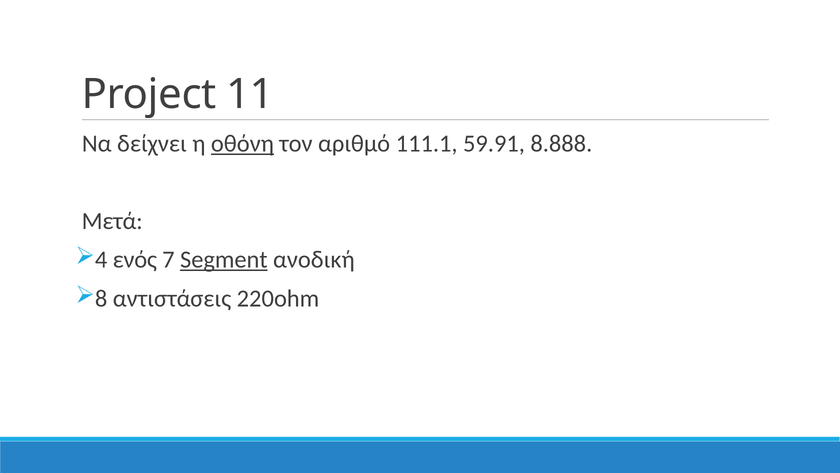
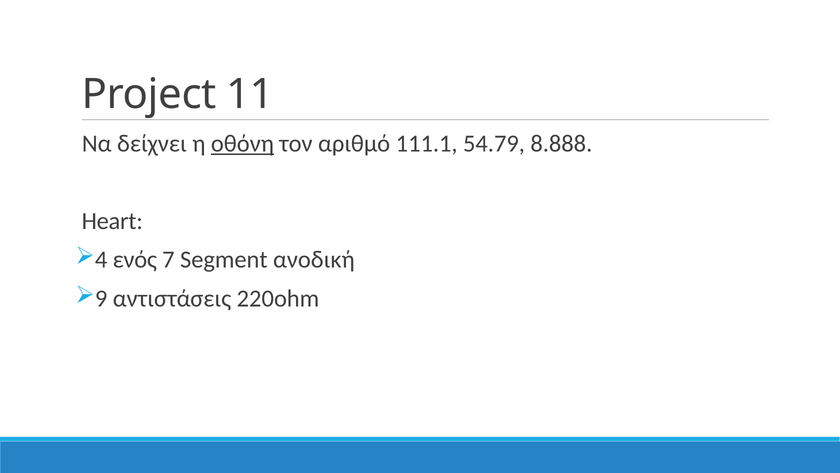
59.91: 59.91 -> 54.79
Μετά: Μετά -> Heart
Segment underline: present -> none
8: 8 -> 9
